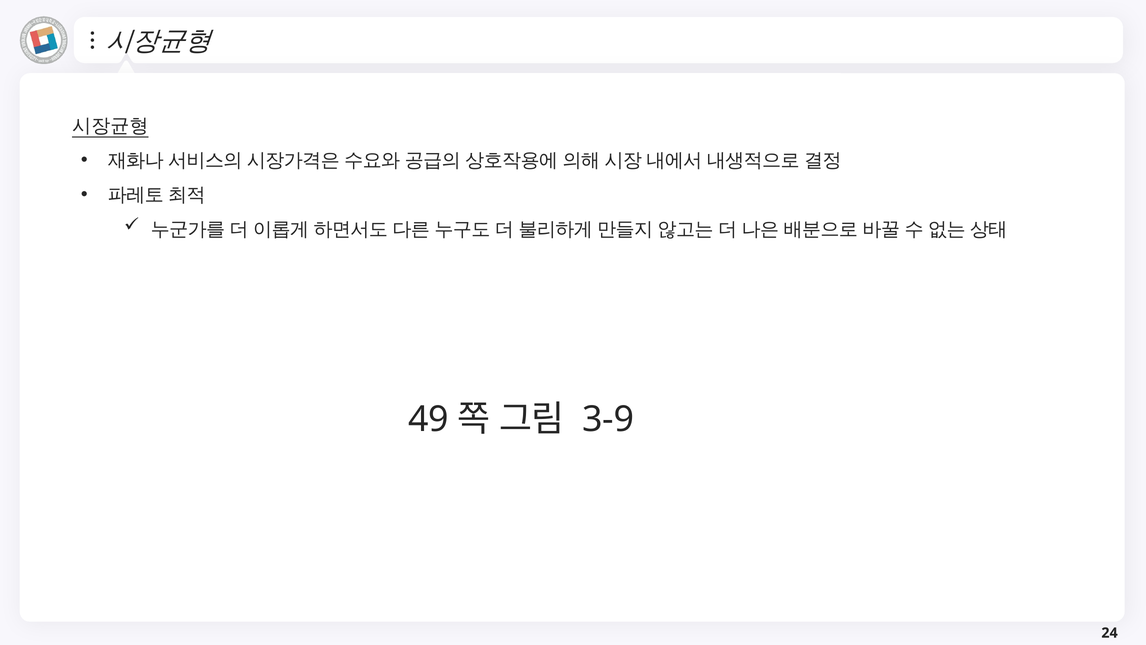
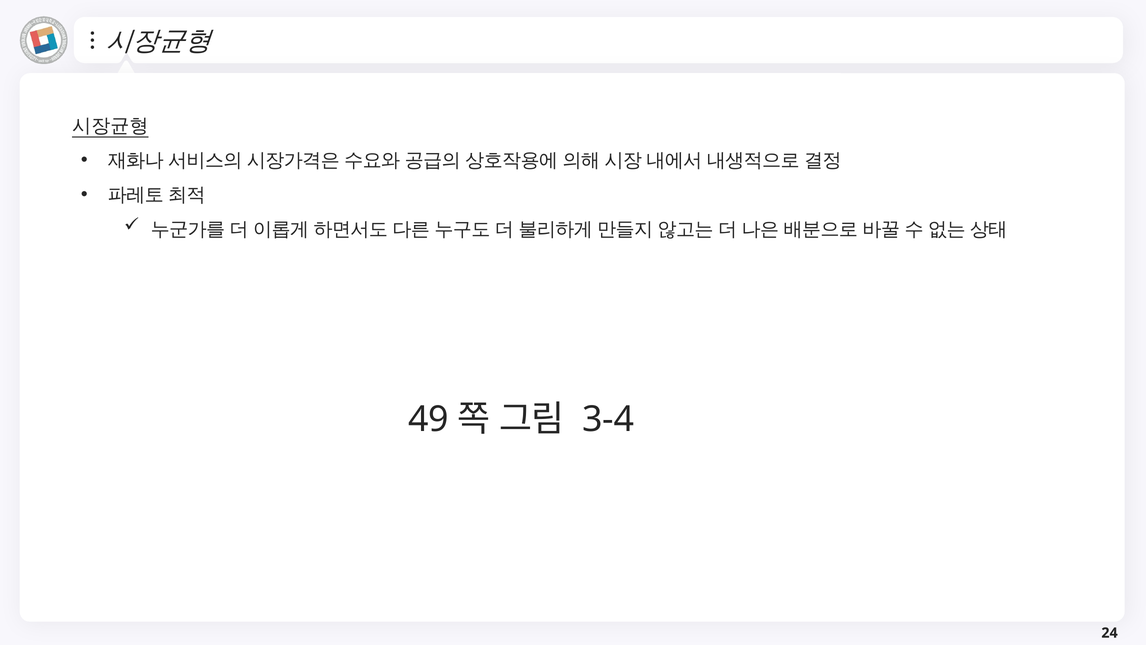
3-9: 3-9 -> 3-4
